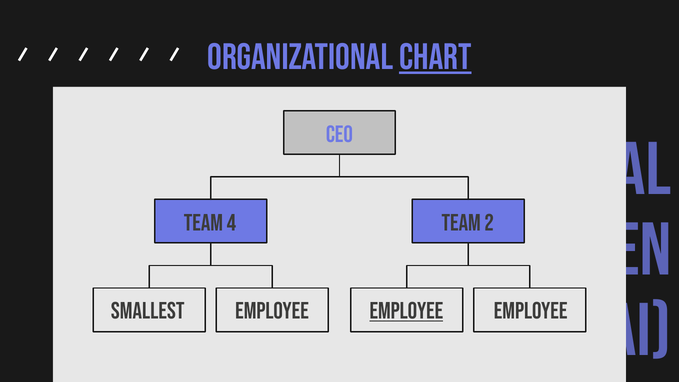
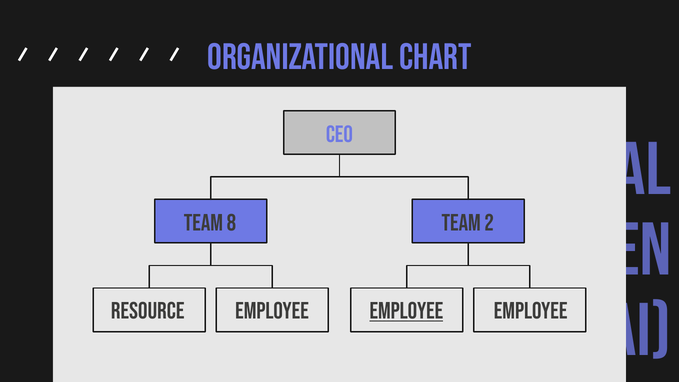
CHART underline: present -> none
4: 4 -> 8
smallest: smallest -> resource
